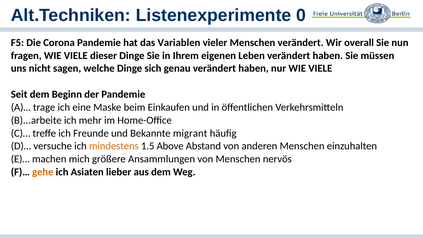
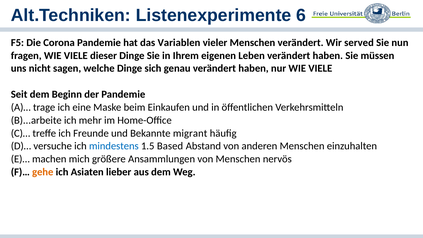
0: 0 -> 6
overall: overall -> served
mindestens colour: orange -> blue
Above: Above -> Based
